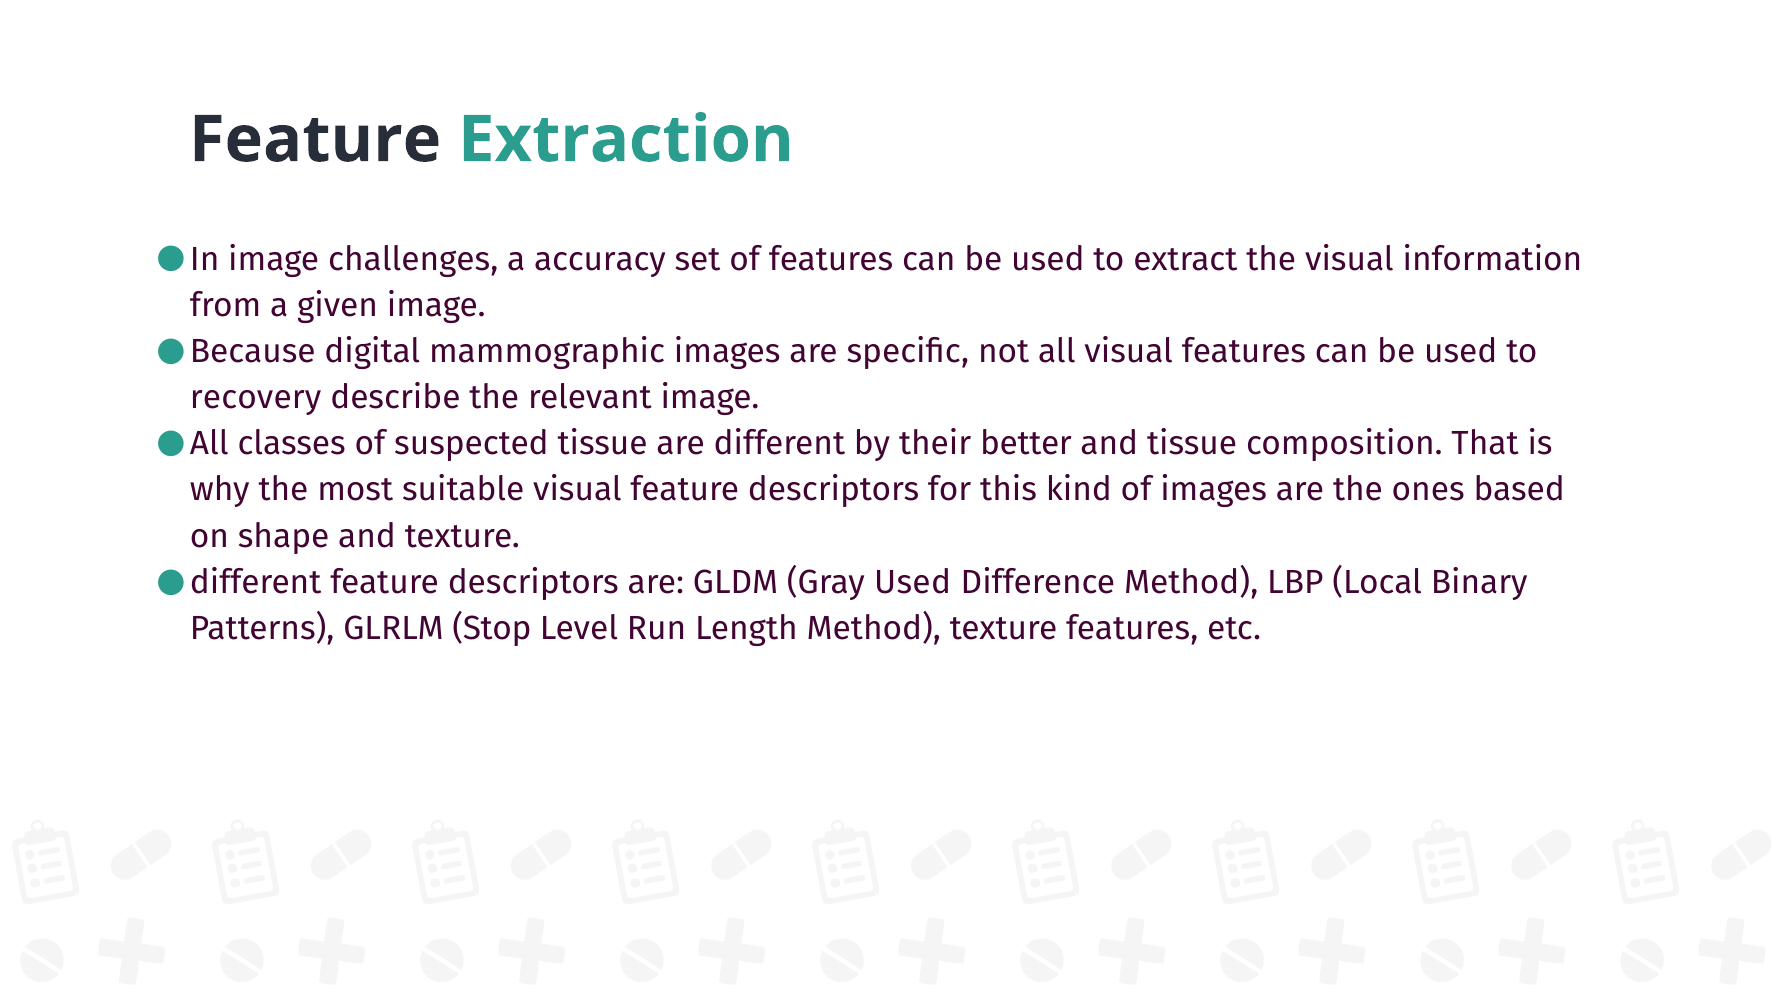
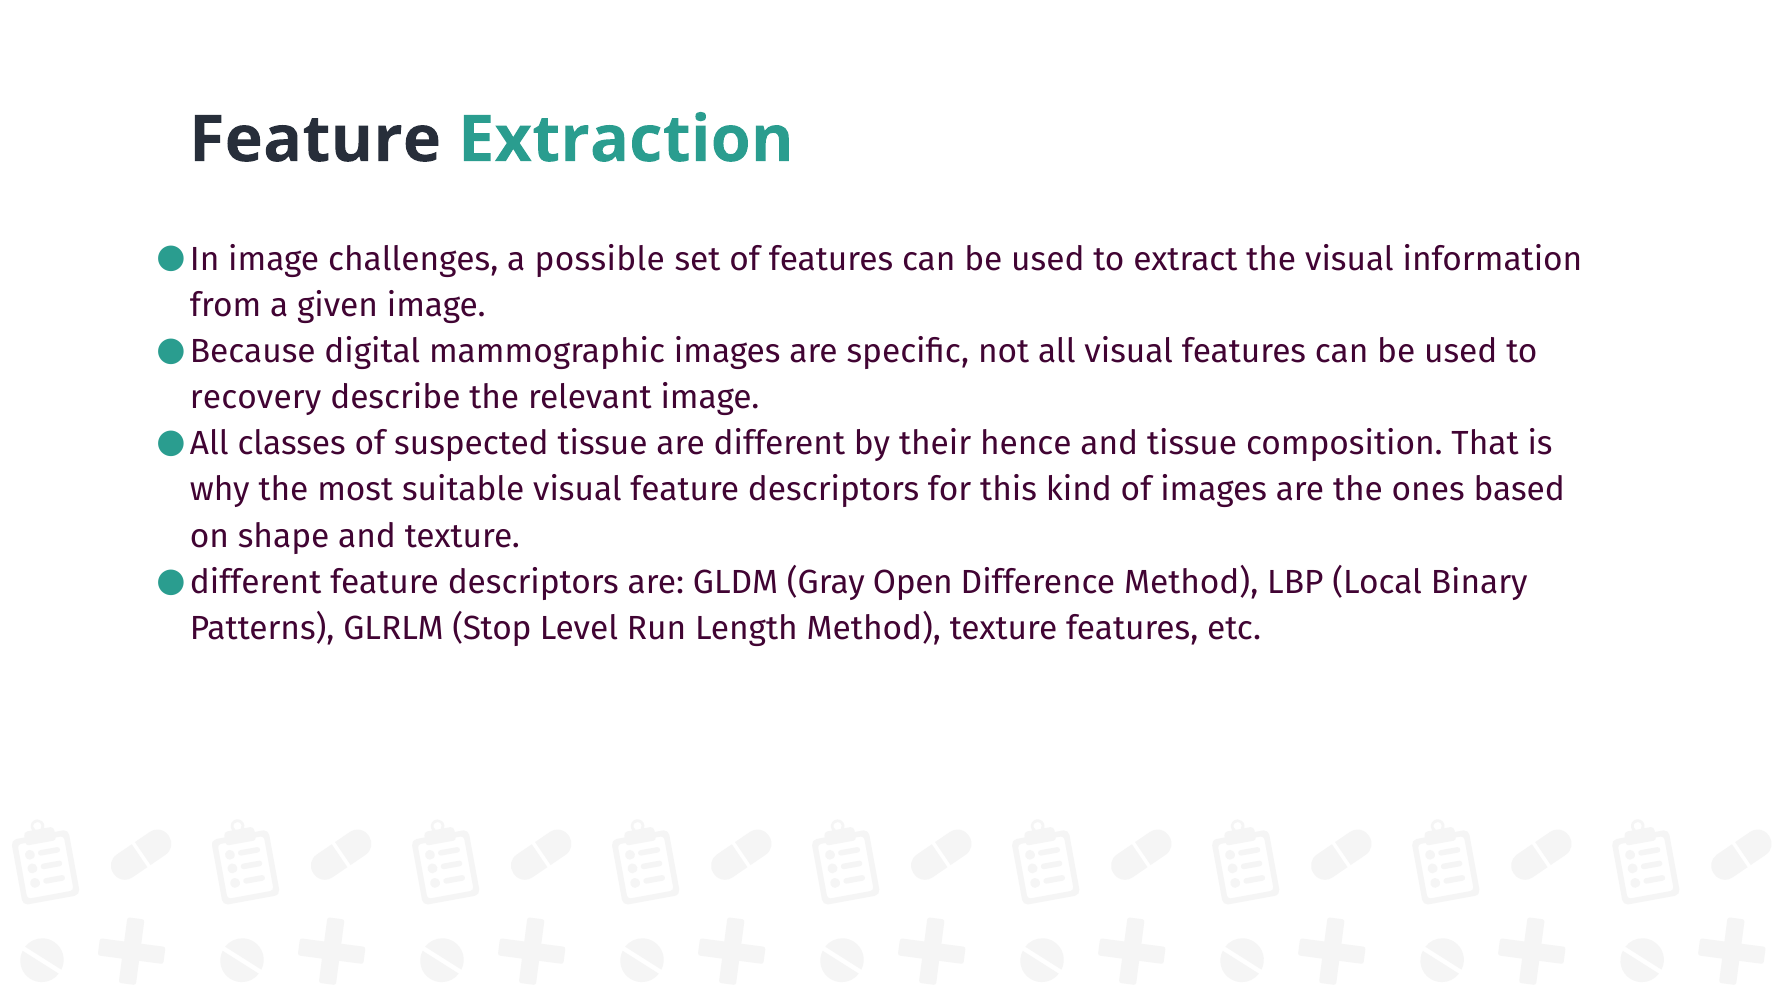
accuracy: accuracy -> possible
better: better -> hence
Gray Used: Used -> Open
